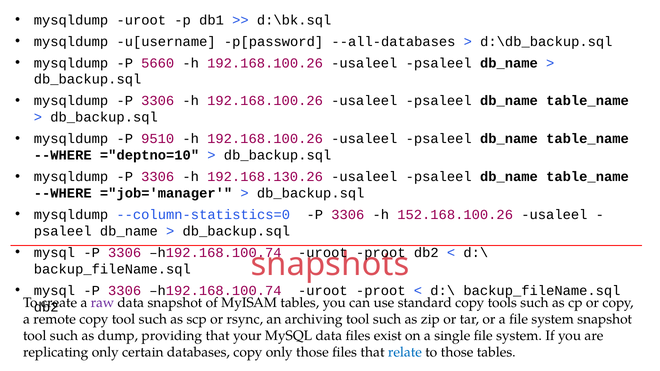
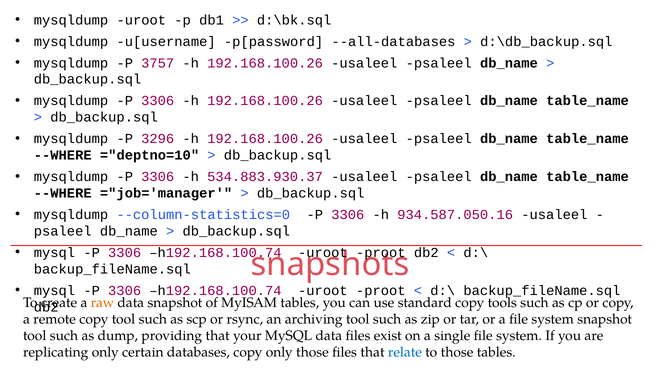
5660: 5660 -> 3757
9510: 9510 -> 3296
192.168.130.26: 192.168.130.26 -> 534.883.930.37
152.168.100.26: 152.168.100.26 -> 934.587.050.16
raw colour: purple -> orange
